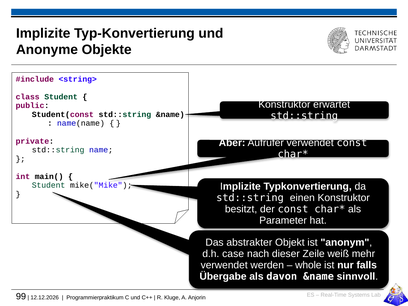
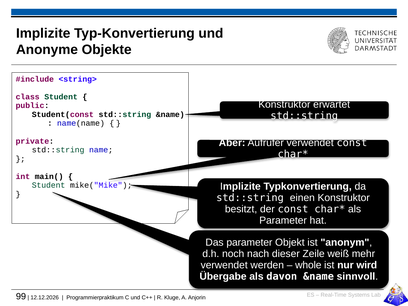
Das abstrakter: abstrakter -> parameter
case: case -> noch
falls: falls -> wird
